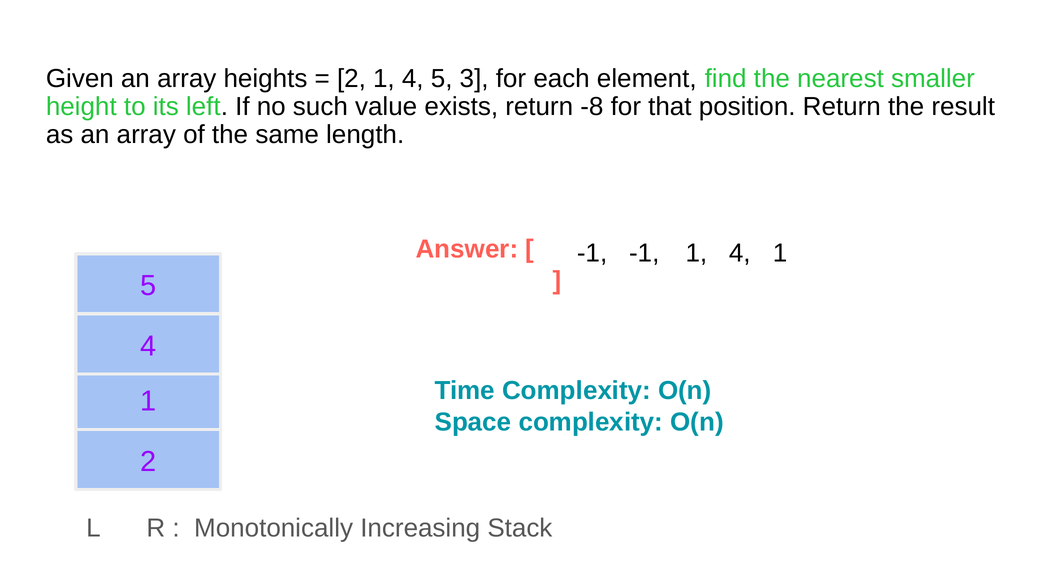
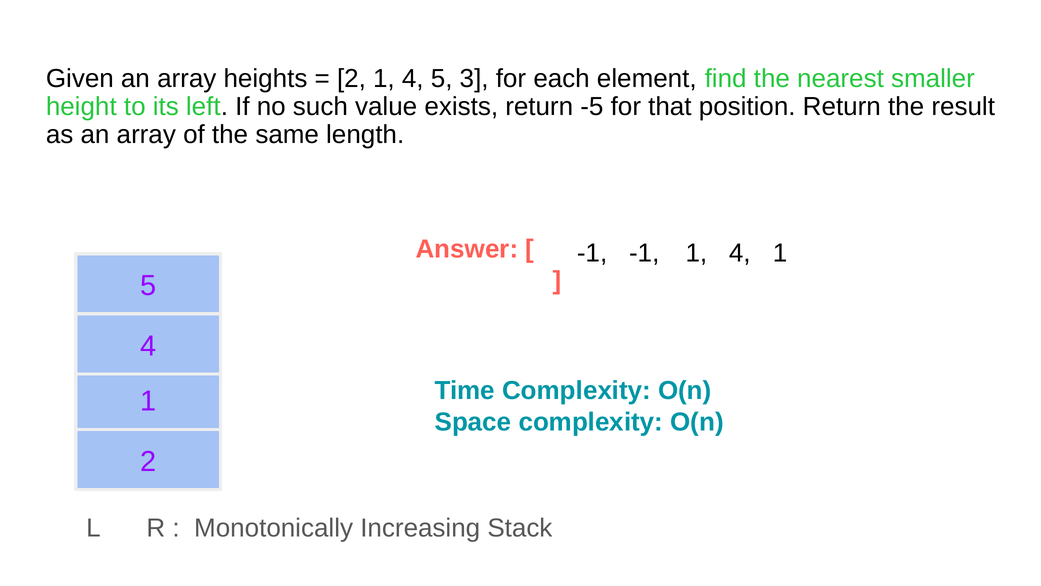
-8: -8 -> -5
